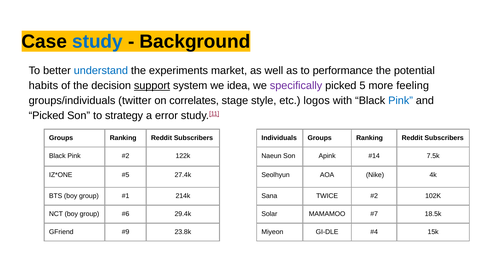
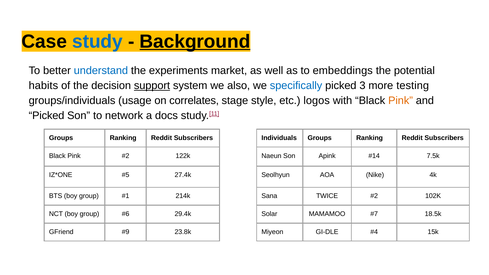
Background underline: none -> present
performance: performance -> embeddings
idea: idea -> also
specifically colour: purple -> blue
5: 5 -> 3
feeling: feeling -> testing
twitter: twitter -> usage
Pink at (401, 101) colour: blue -> orange
strategy: strategy -> network
error: error -> docs
